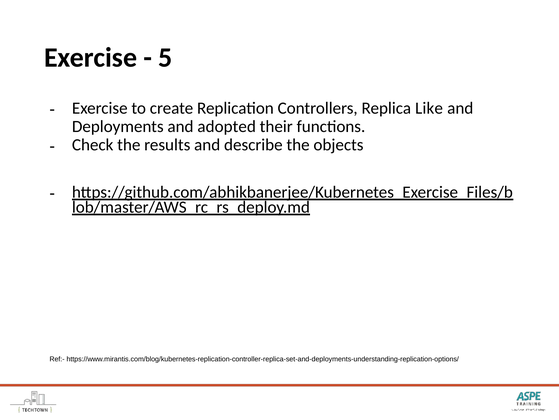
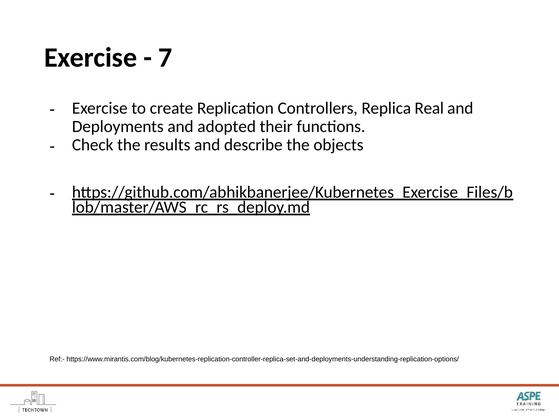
5: 5 -> 7
Like: Like -> Real
